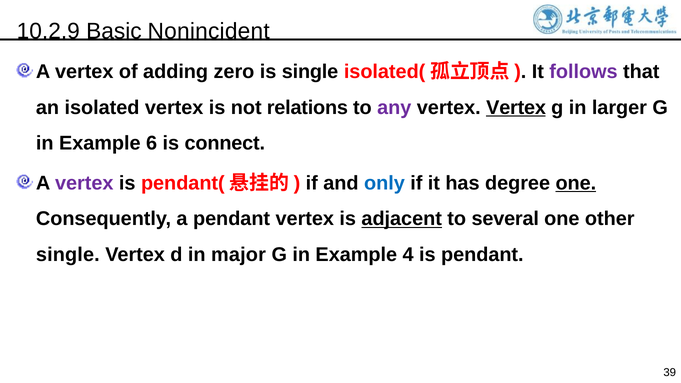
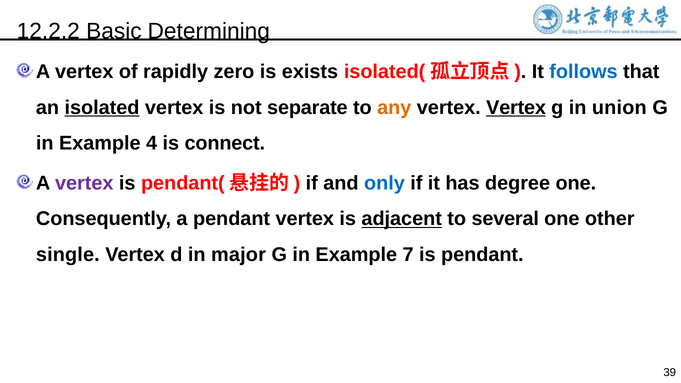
10.2.9: 10.2.9 -> 12.2.2
Nonincident: Nonincident -> Determining
adding: adding -> rapidly
is single: single -> exists
follows colour: purple -> blue
isolated underline: none -> present
relations: relations -> separate
any colour: purple -> orange
larger: larger -> union
6: 6 -> 4
one at (576, 183) underline: present -> none
4: 4 -> 7
